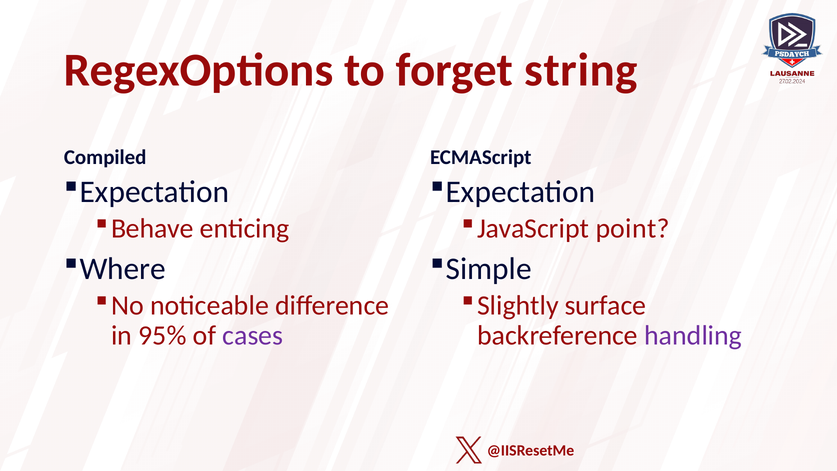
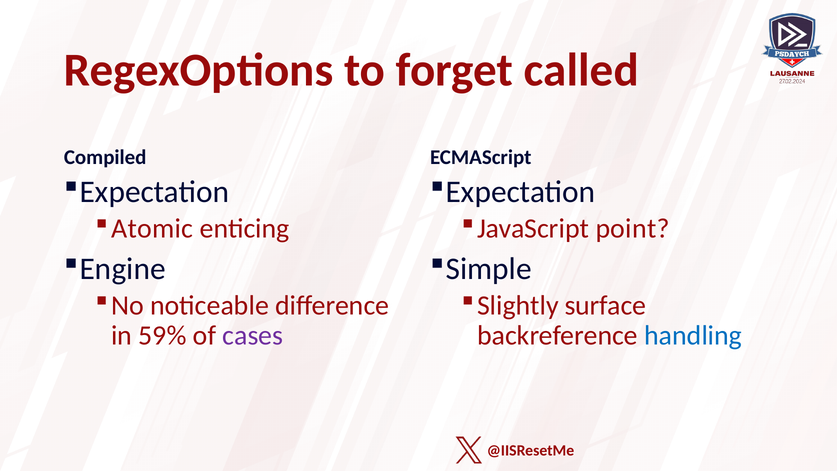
string: string -> called
Behave: Behave -> Atomic
Where: Where -> Engine
95%: 95% -> 59%
handling colour: purple -> blue
